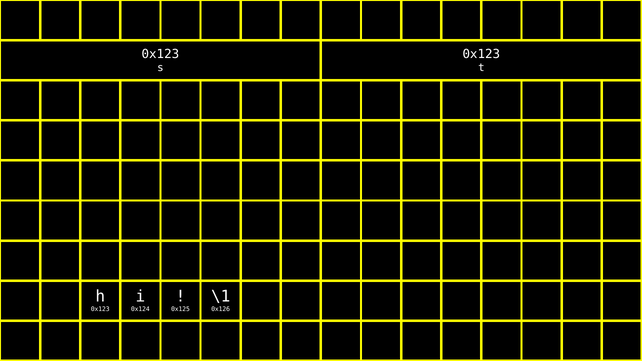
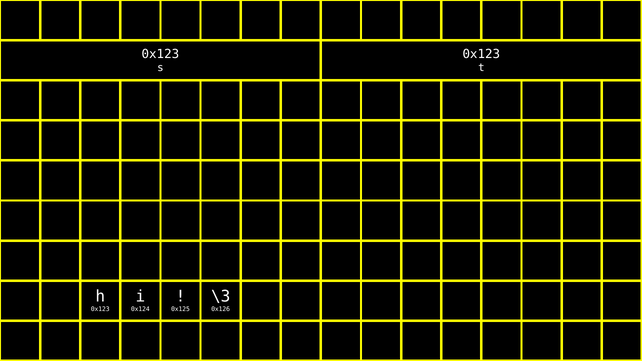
\1: \1 -> \3
